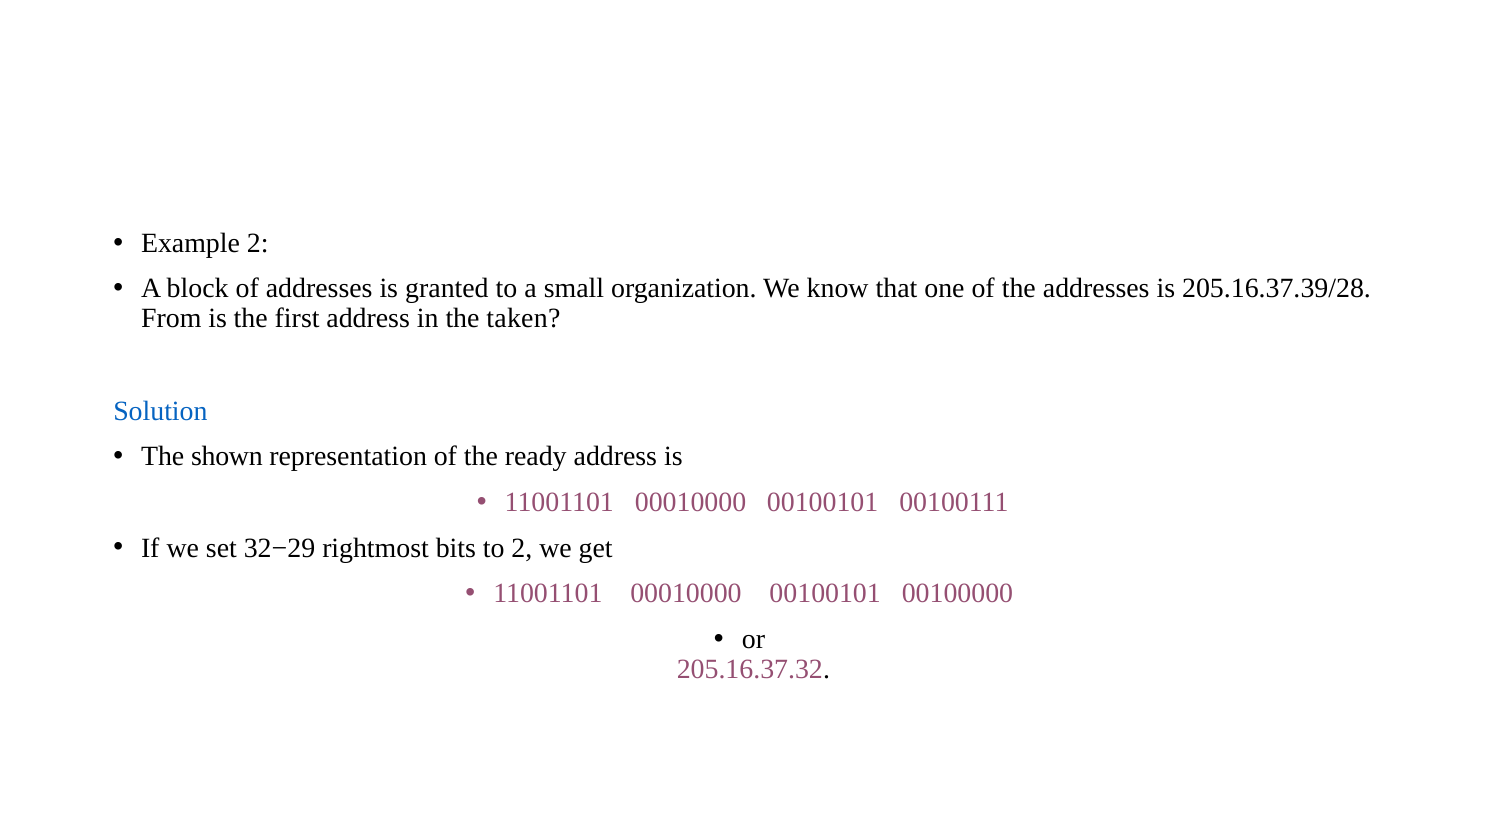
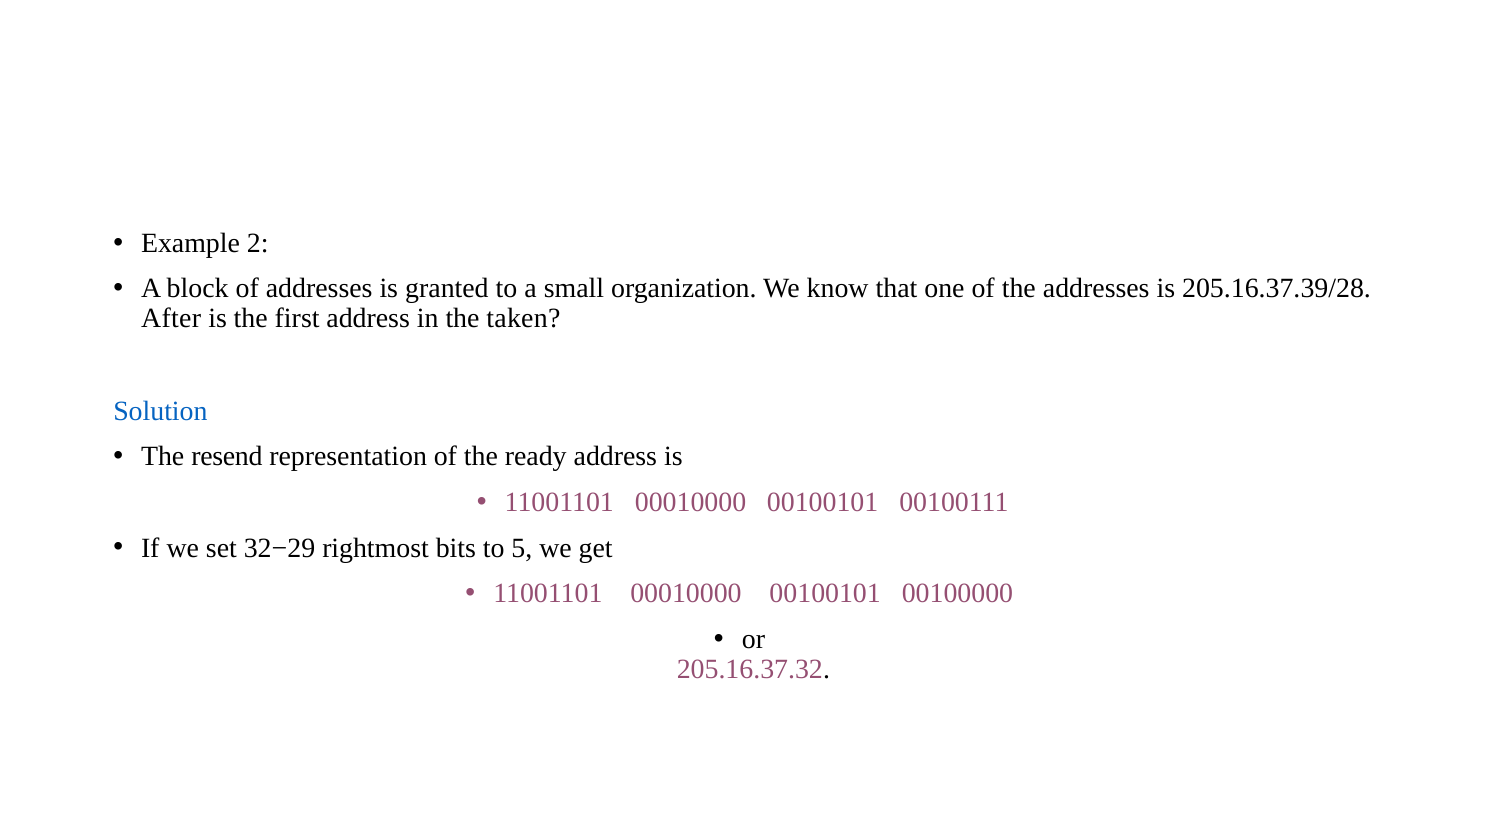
From: From -> After
shown: shown -> resend
to 2: 2 -> 5
